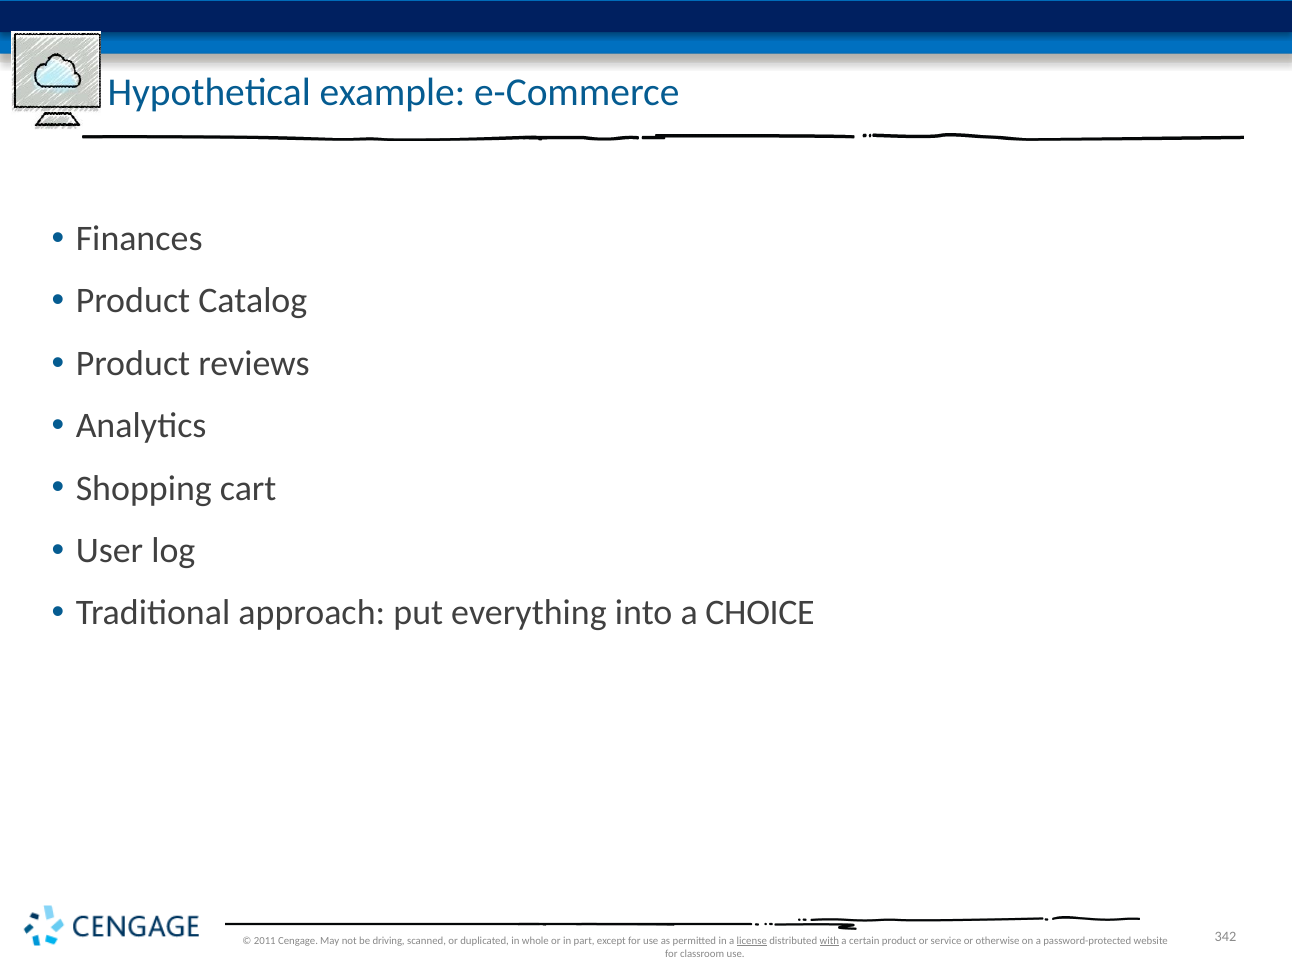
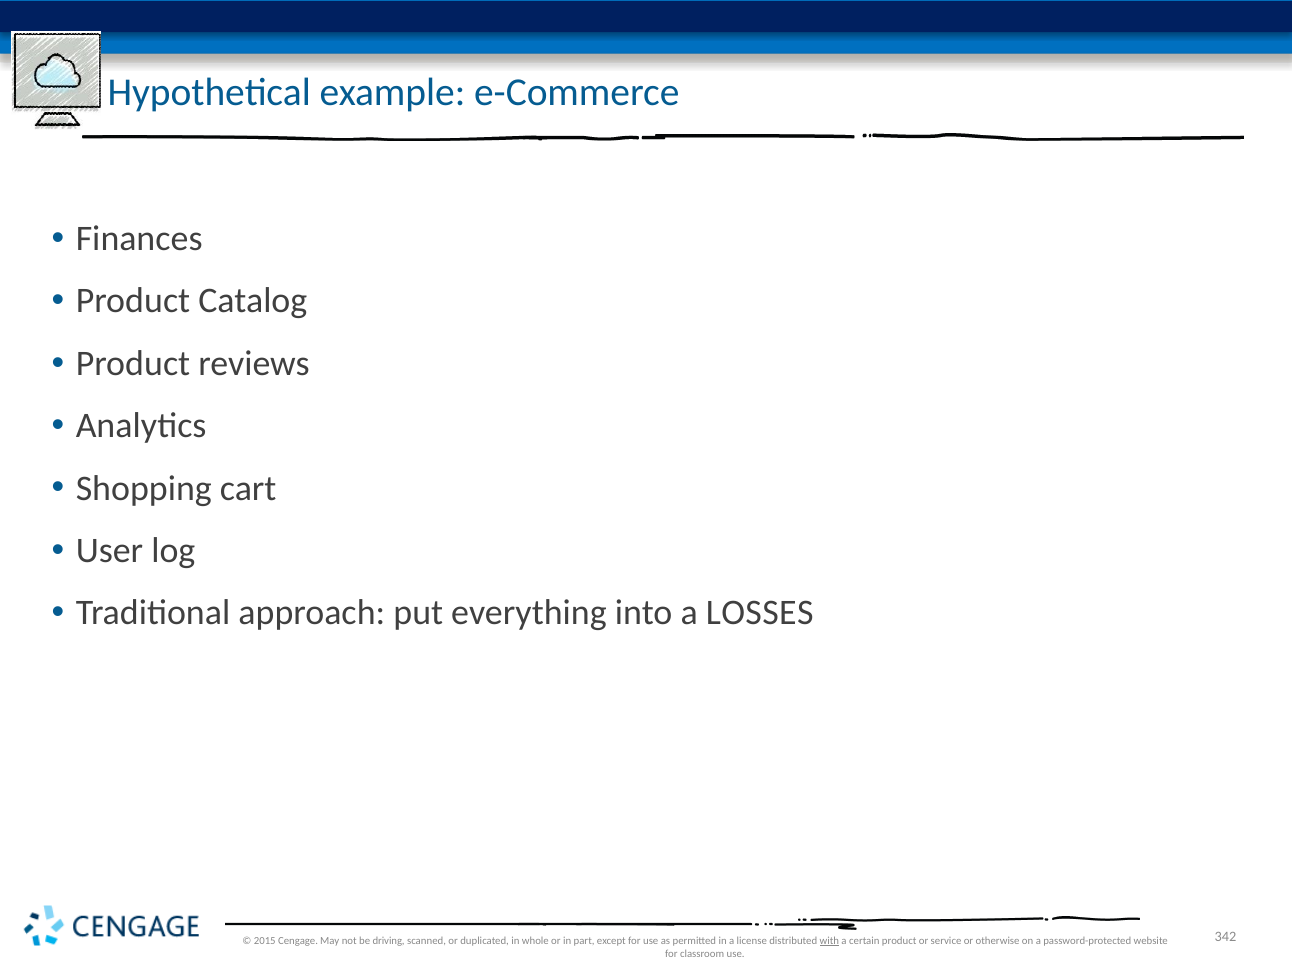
CHOICE: CHOICE -> LOSSES
2011: 2011 -> 2015
license underline: present -> none
